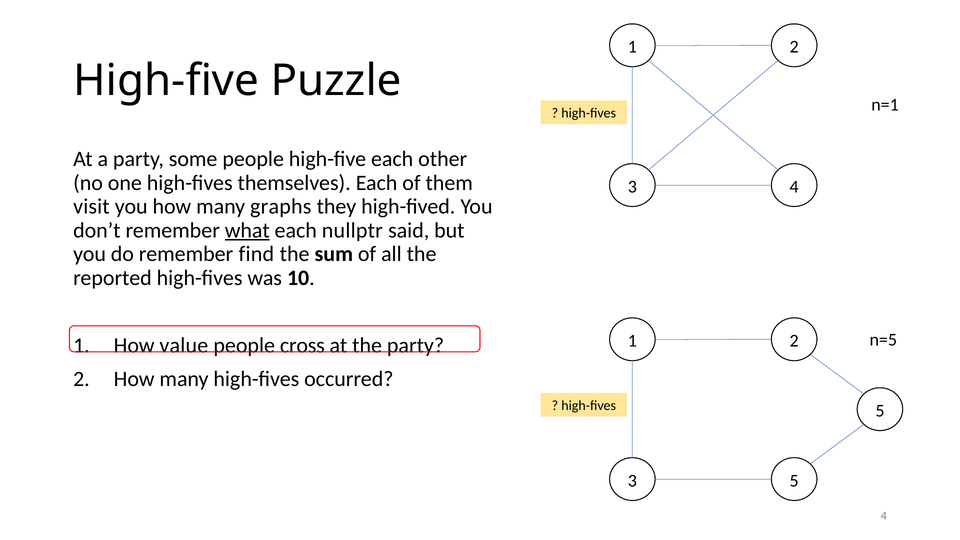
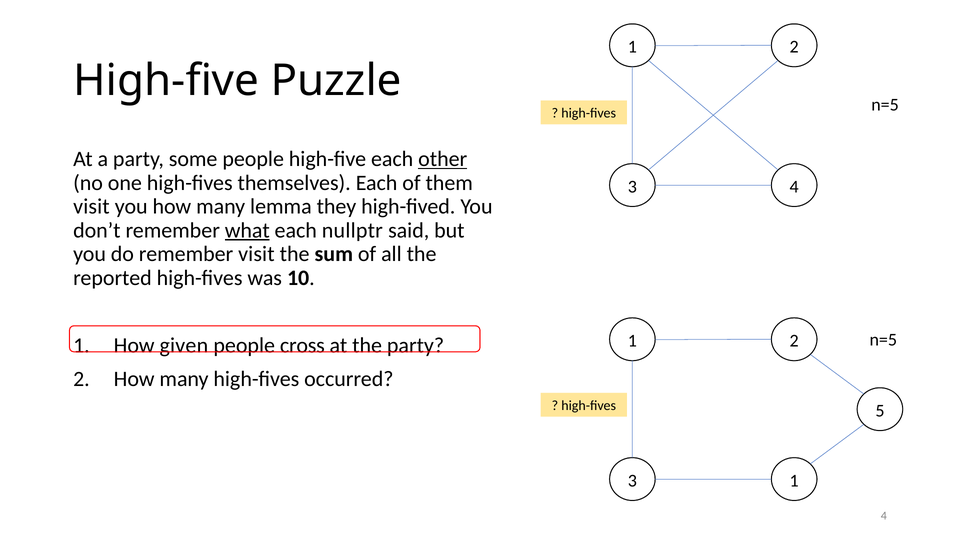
n=1 at (885, 105): n=1 -> n=5
other underline: none -> present
graphs: graphs -> lemma
remember find: find -> visit
value: value -> given
3 5: 5 -> 1
